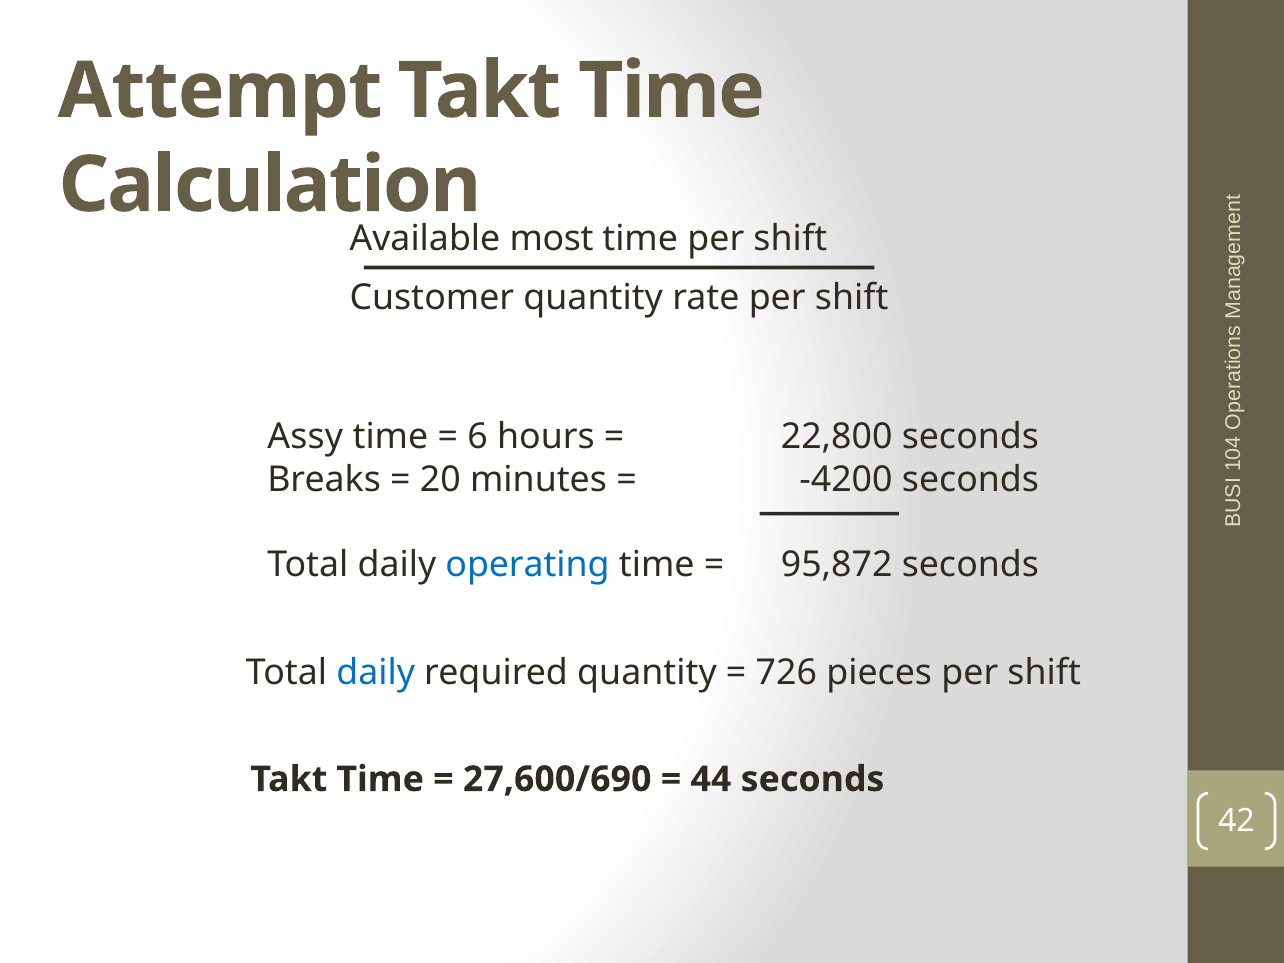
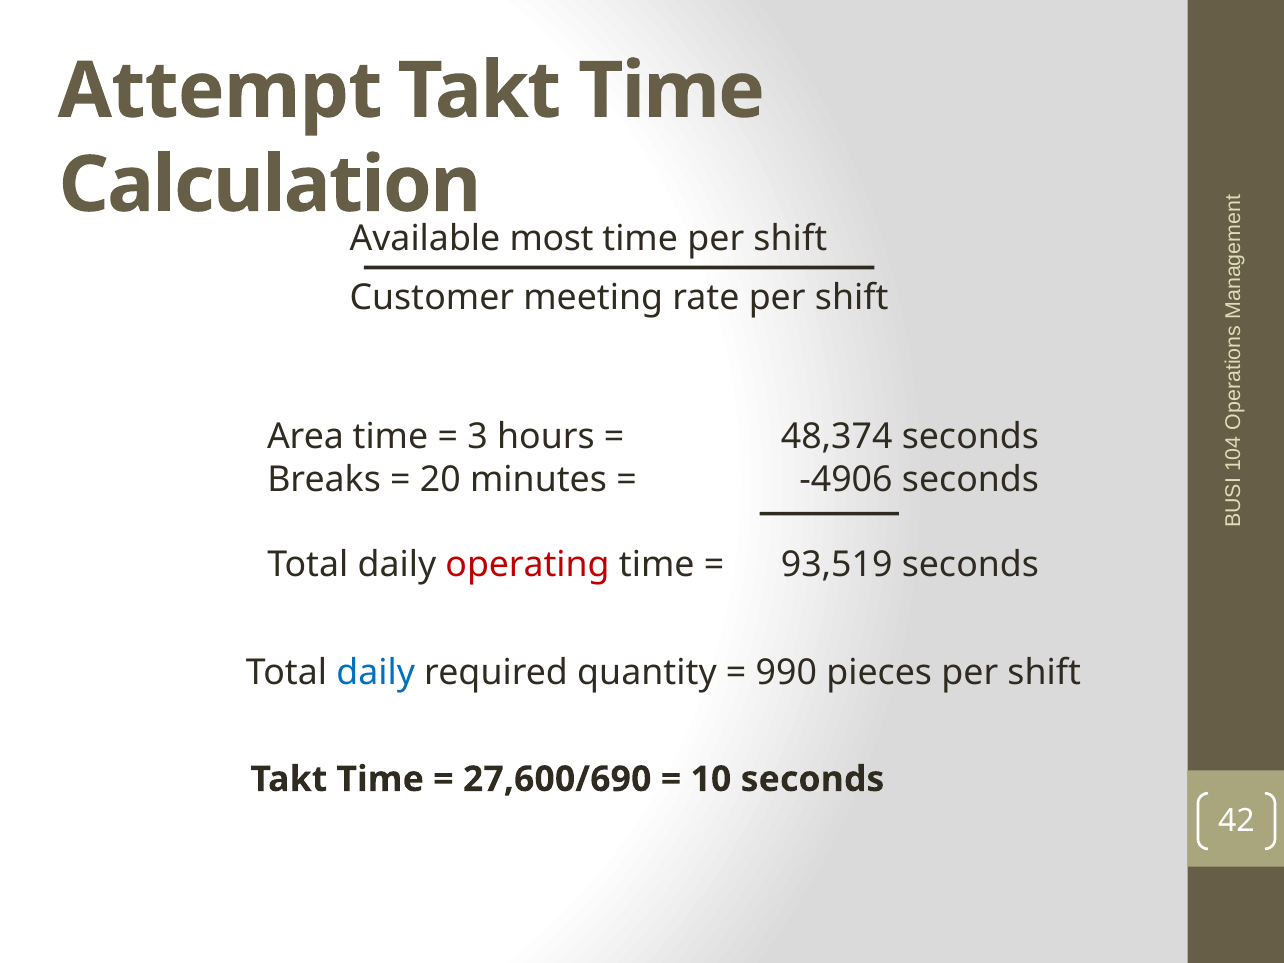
Customer quantity: quantity -> meeting
Assy: Assy -> Area
6: 6 -> 3
22,800: 22,800 -> 48,374
-4200: -4200 -> -4906
operating colour: blue -> red
95,872: 95,872 -> 93,519
726: 726 -> 990
44: 44 -> 10
